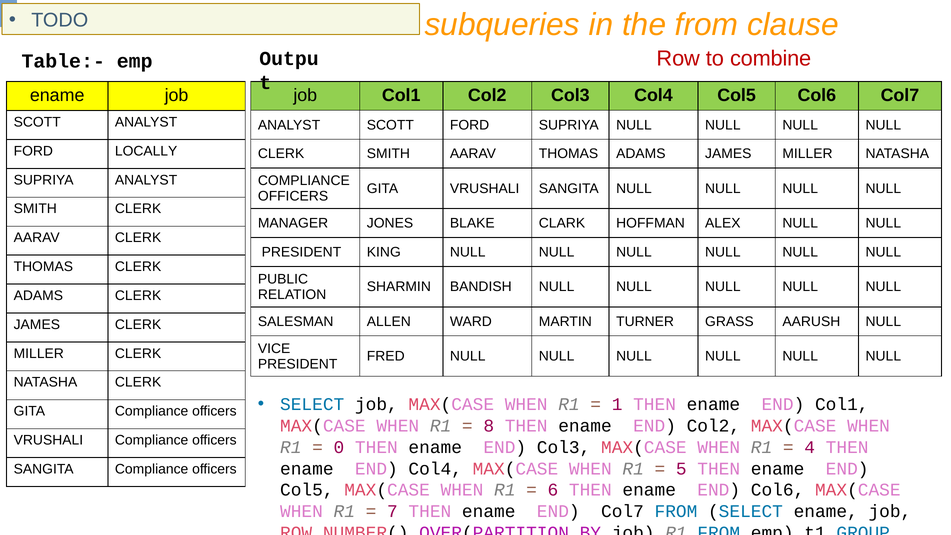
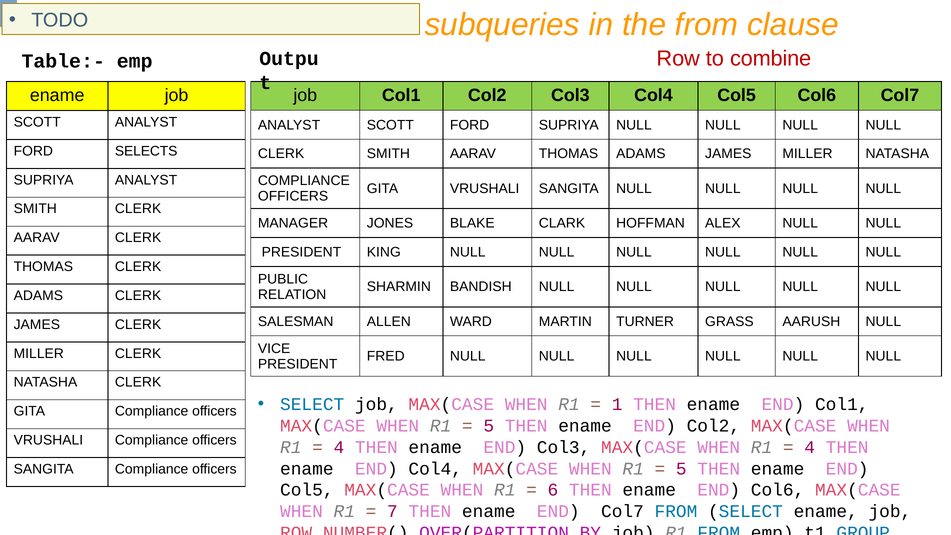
LOCALLY: LOCALLY -> SELECTS
8 at (489, 426): 8 -> 5
0 at (339, 447): 0 -> 4
